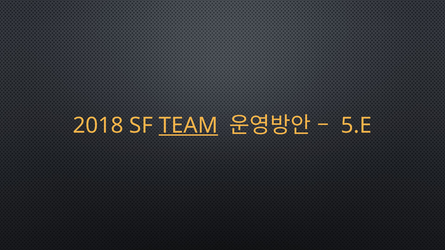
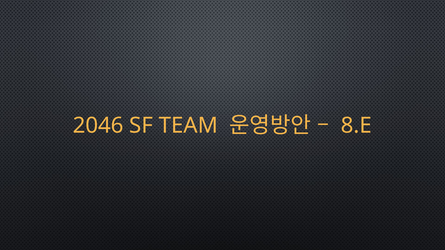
2018: 2018 -> 2046
TEAM underline: present -> none
5.E: 5.E -> 8.E
